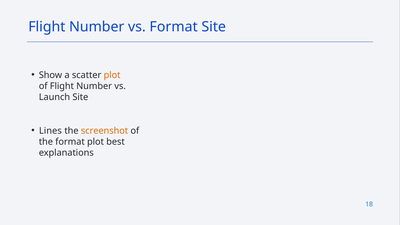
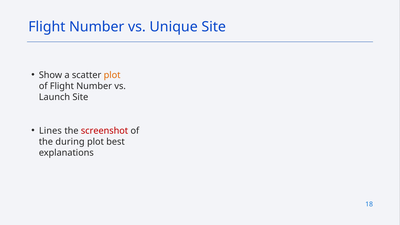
vs Format: Format -> Unique
screenshot colour: orange -> red
the format: format -> during
